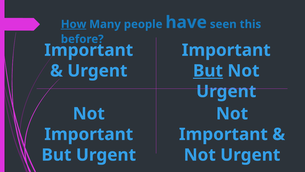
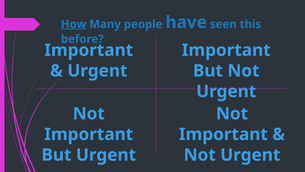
But at (208, 71) underline: present -> none
